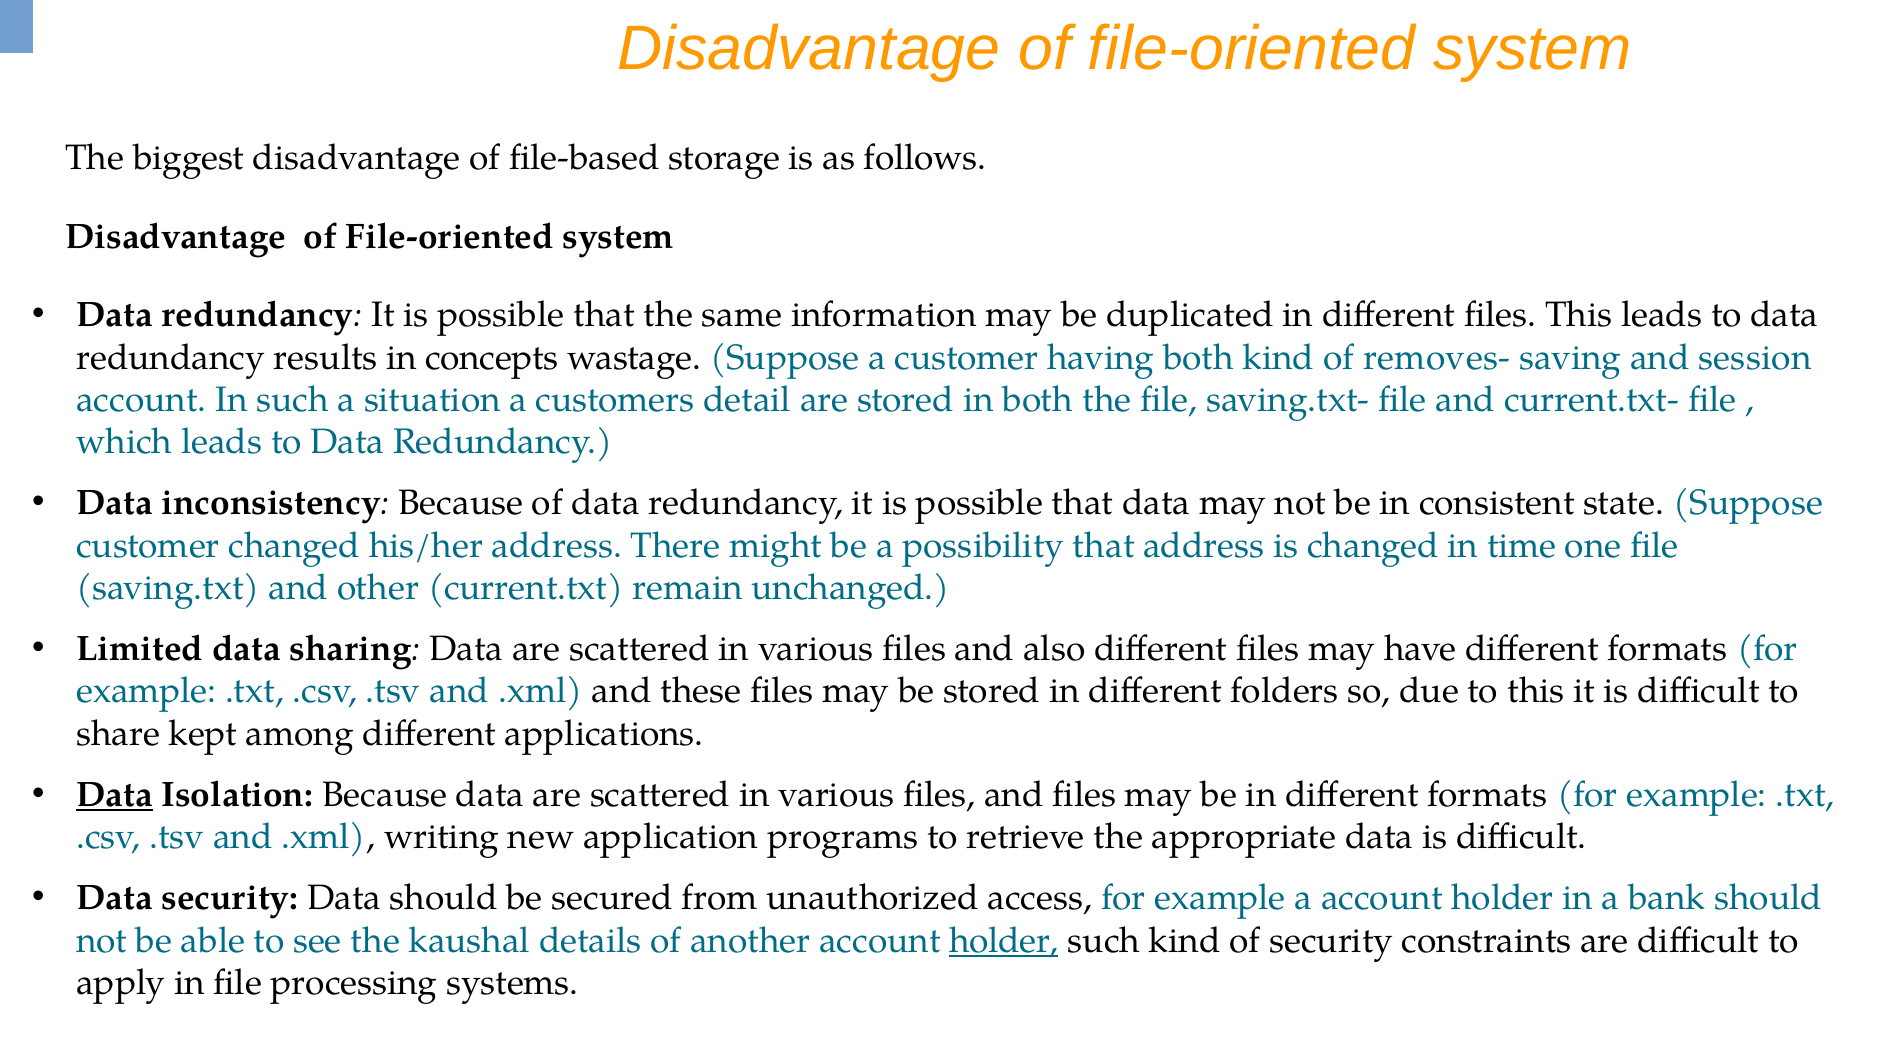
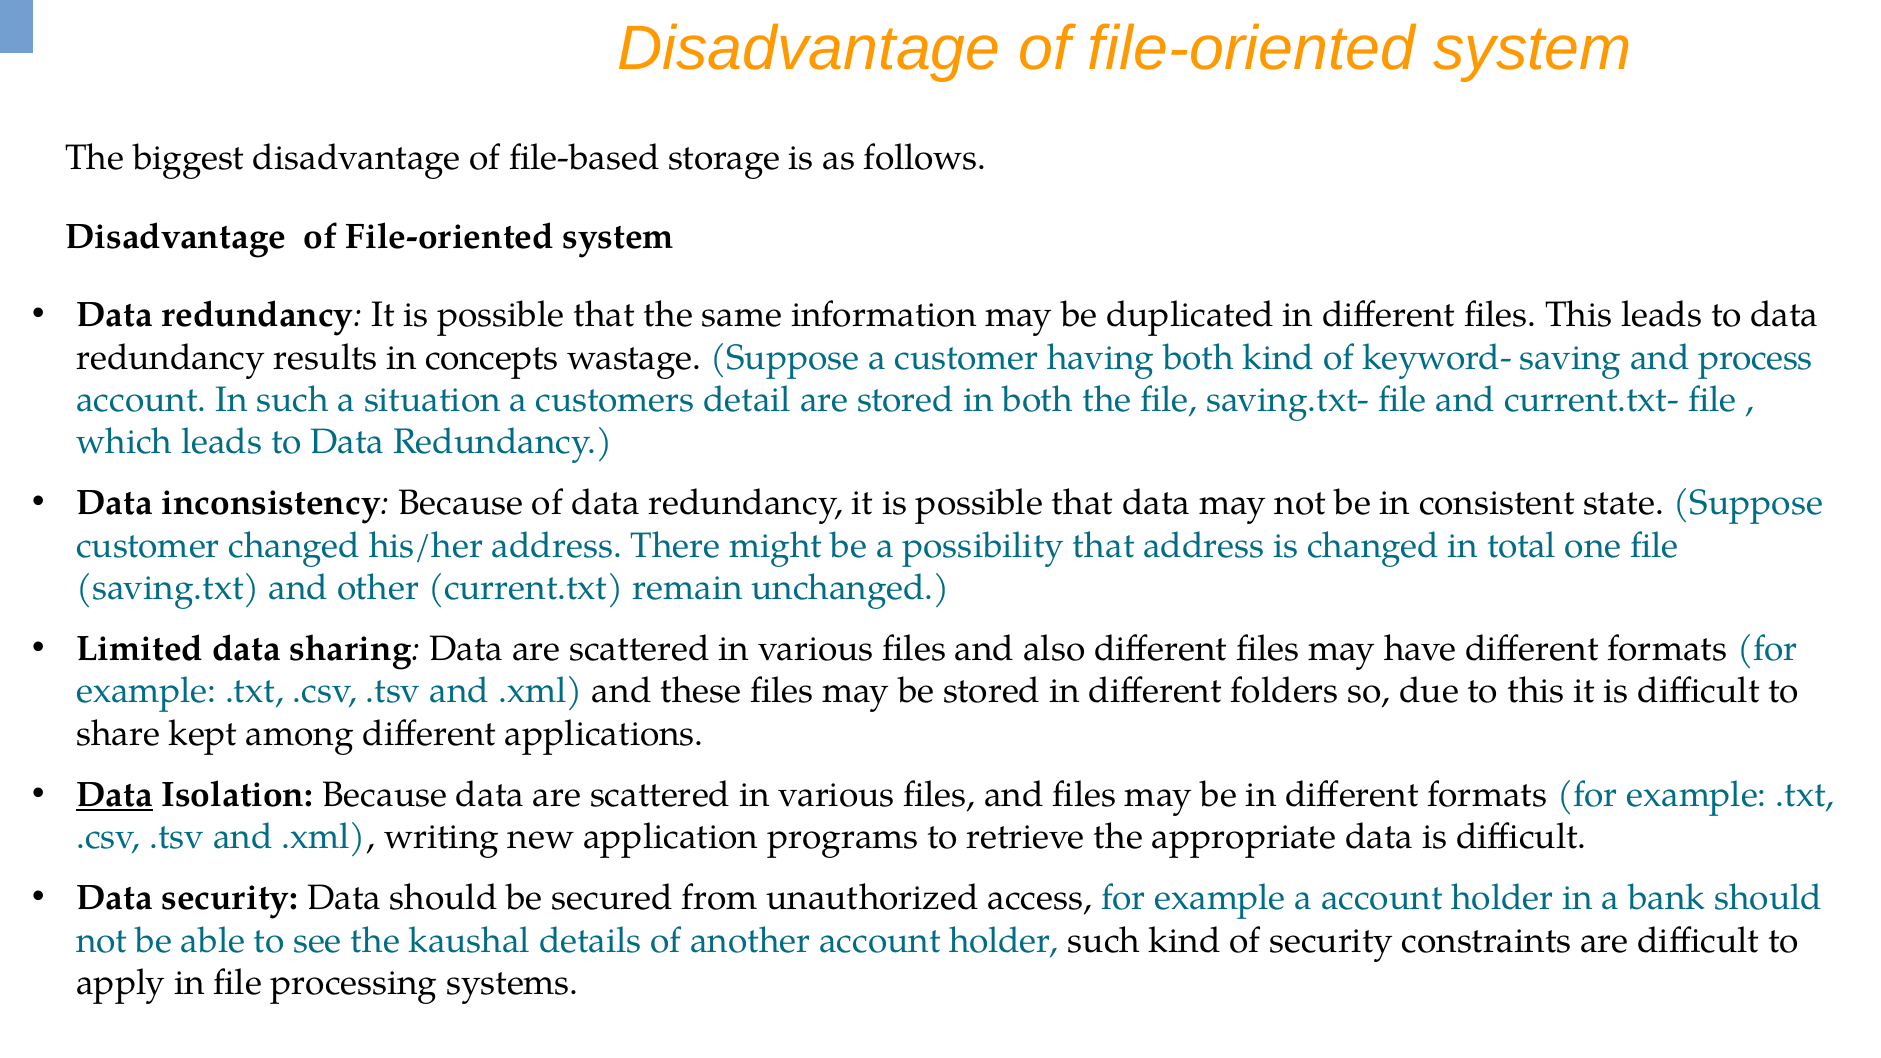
removes-: removes- -> keyword-
session: session -> process
time: time -> total
holder at (1004, 940) underline: present -> none
